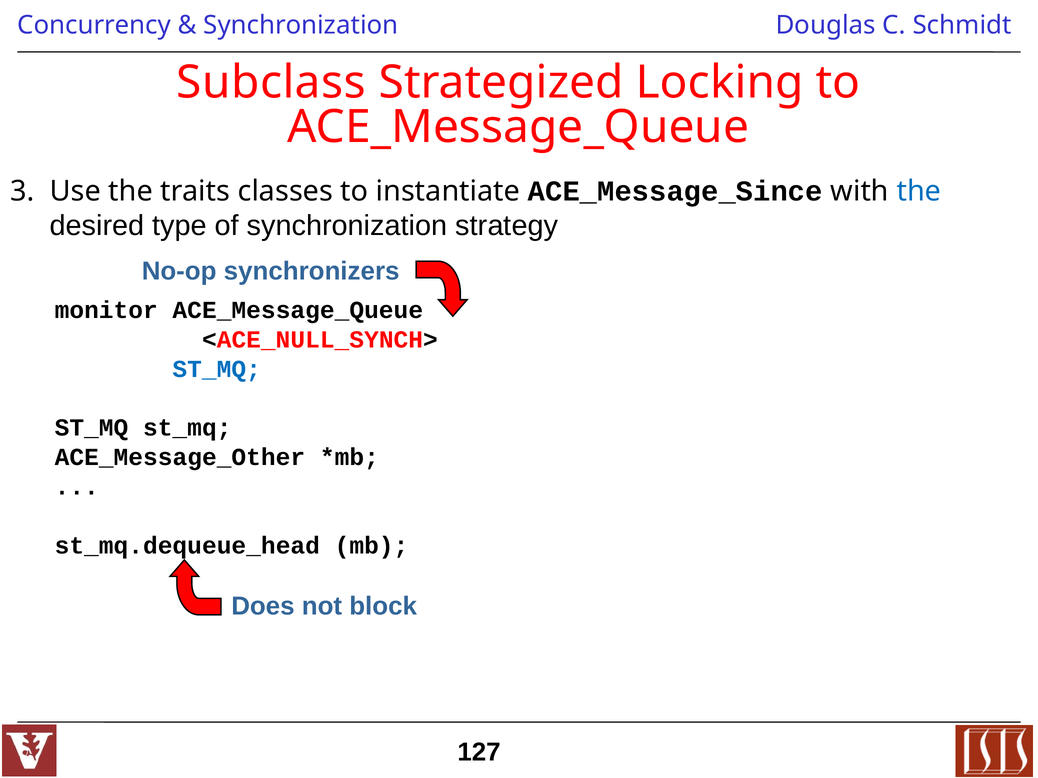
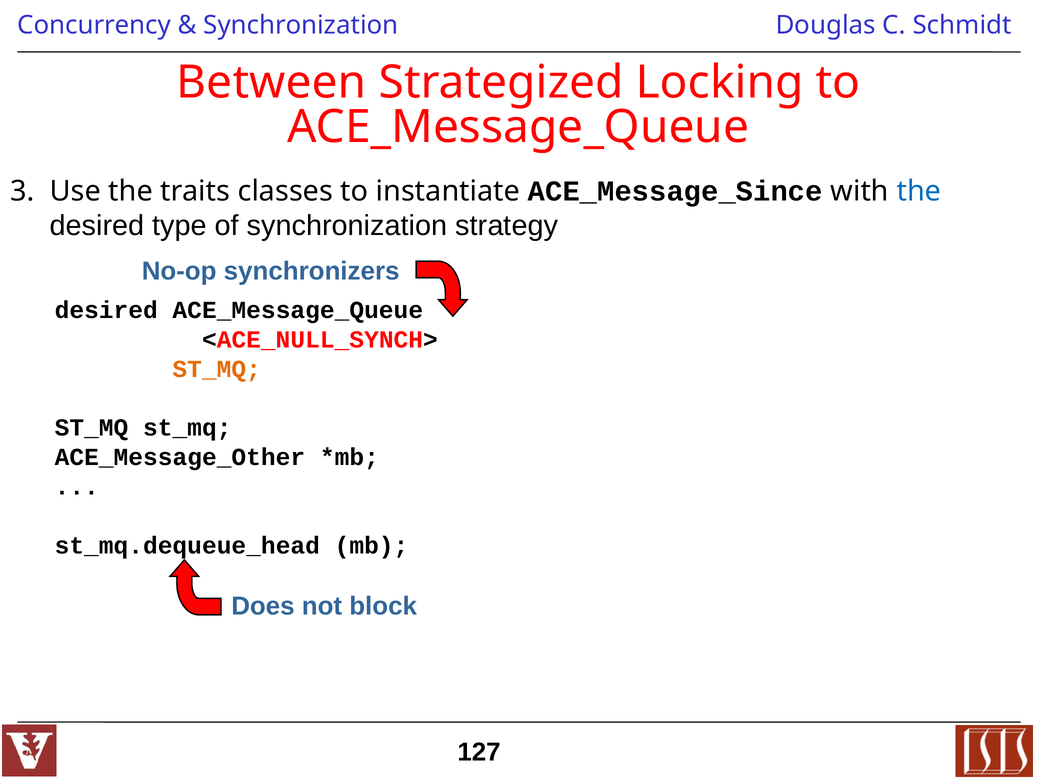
Subclass: Subclass -> Between
monitor at (106, 310): monitor -> desired
ST_MQ at (217, 369) colour: blue -> orange
